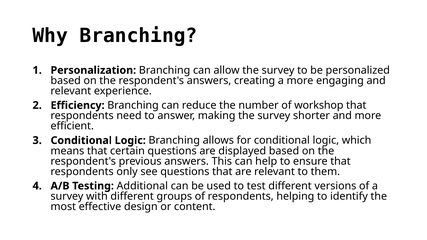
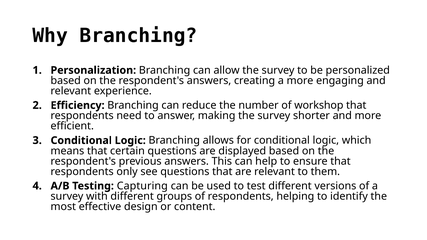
Additional: Additional -> Capturing
